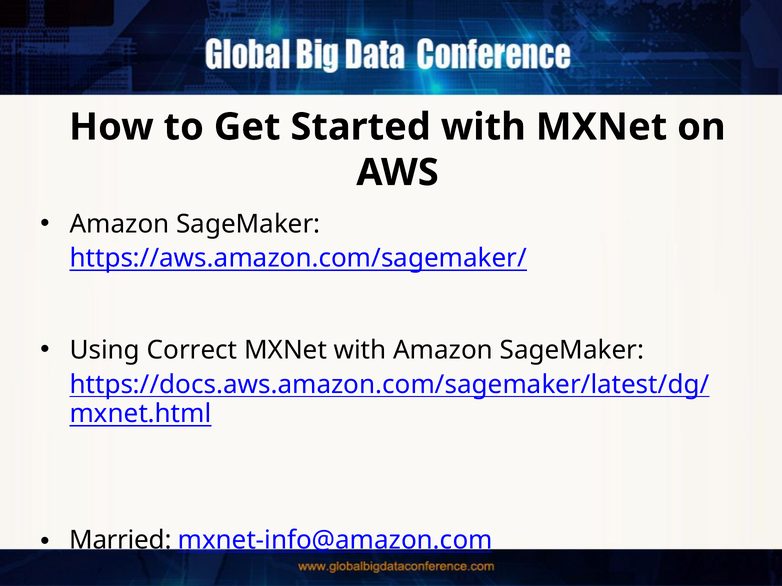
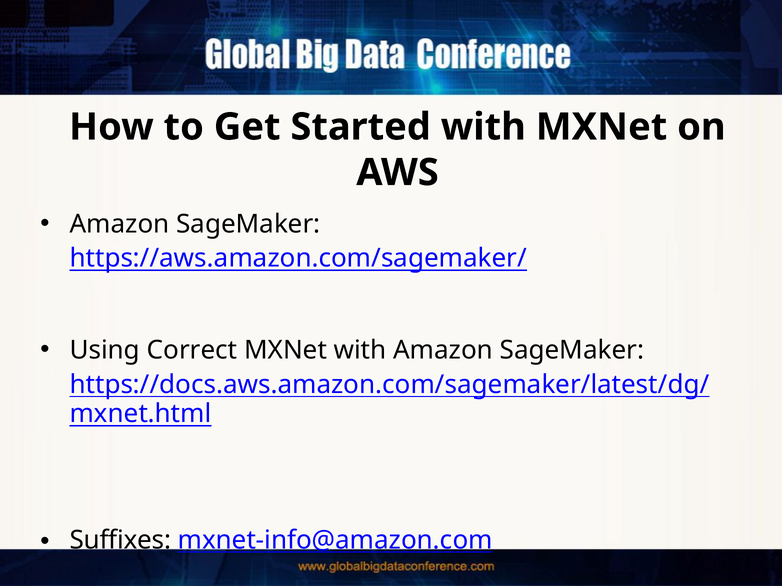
Married: Married -> Suffixes
